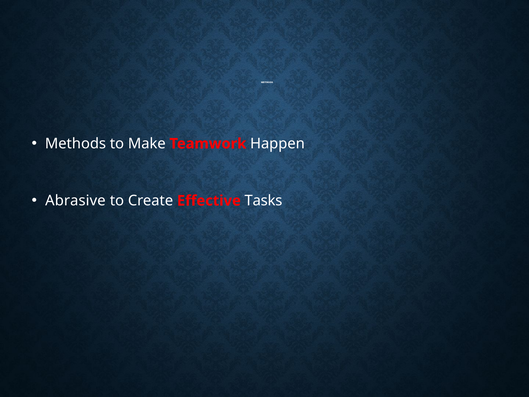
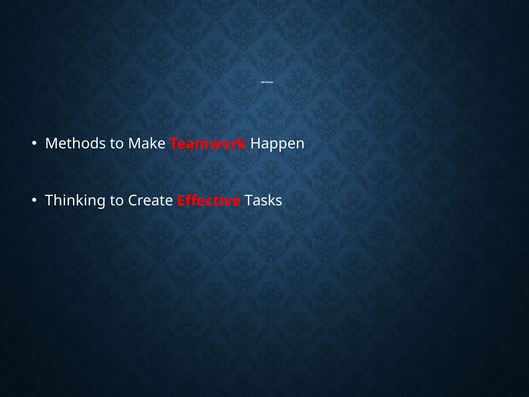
Abrasive: Abrasive -> Thinking
